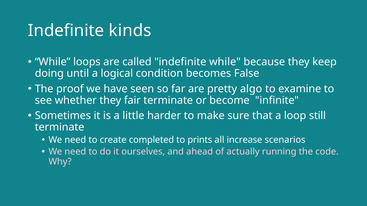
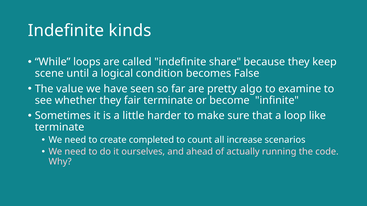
indefinite while: while -> share
doing: doing -> scene
proof: proof -> value
still: still -> like
prints: prints -> count
